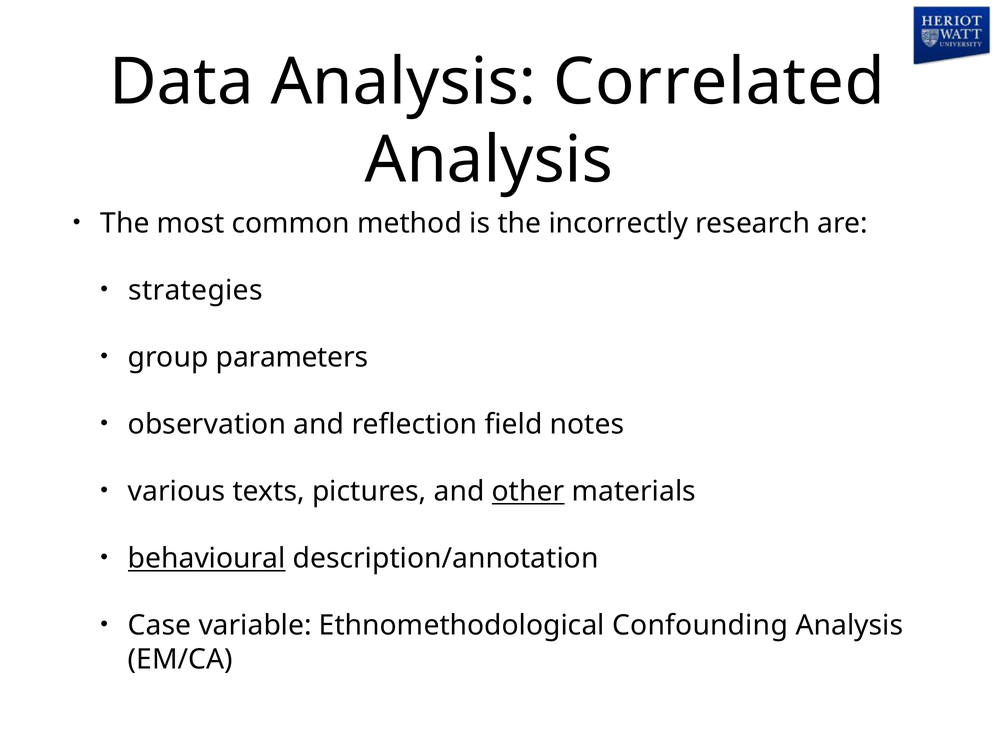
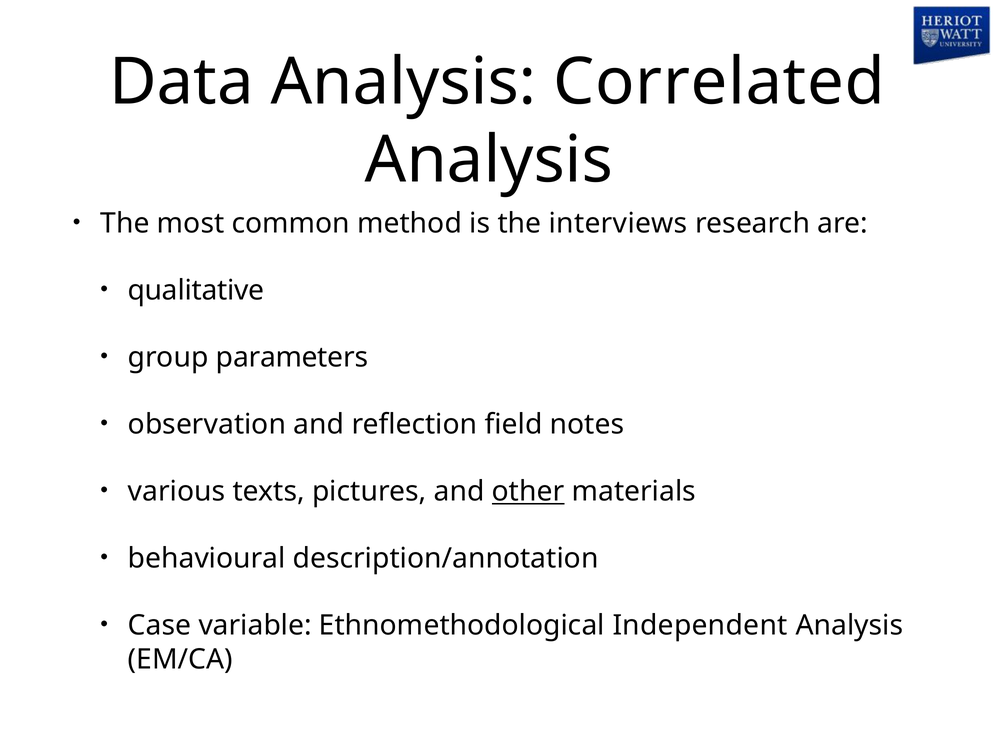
incorrectly: incorrectly -> interviews
strategies: strategies -> qualitative
behavioural underline: present -> none
Confounding: Confounding -> Independent
